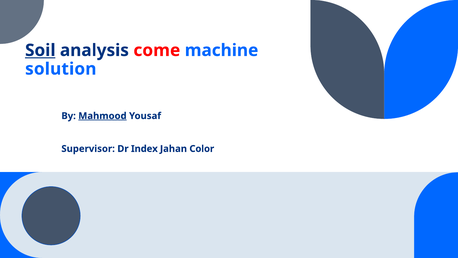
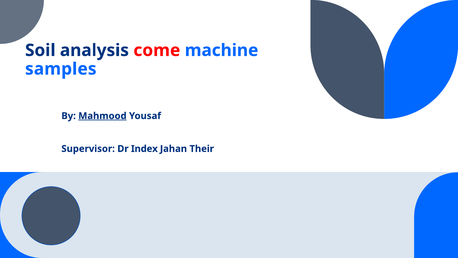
Soil underline: present -> none
solution: solution -> samples
Color: Color -> Their
